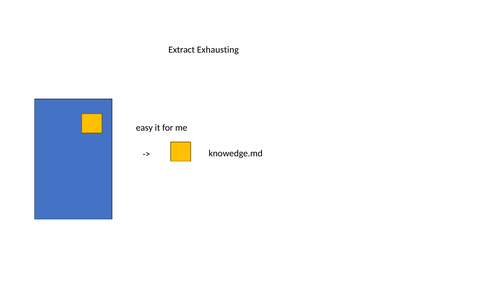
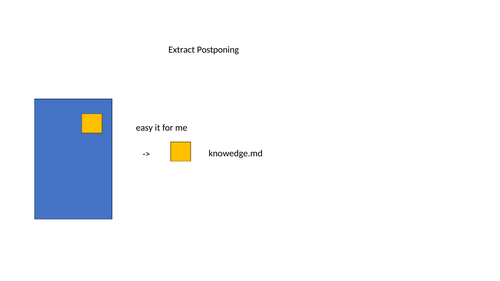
Exhausting: Exhausting -> Postponing
